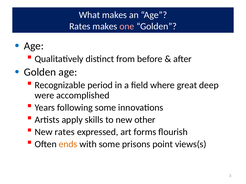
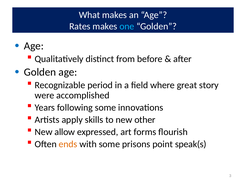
one colour: pink -> light blue
deep: deep -> story
New rates: rates -> allow
views(s: views(s -> speak(s
